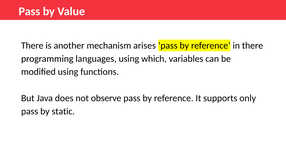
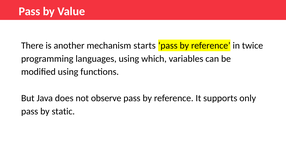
arises: arises -> starts
in there: there -> twice
